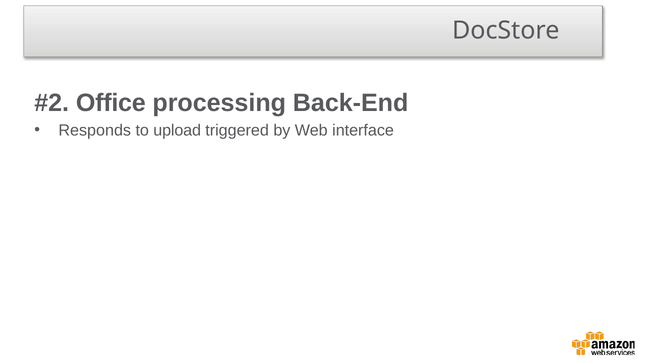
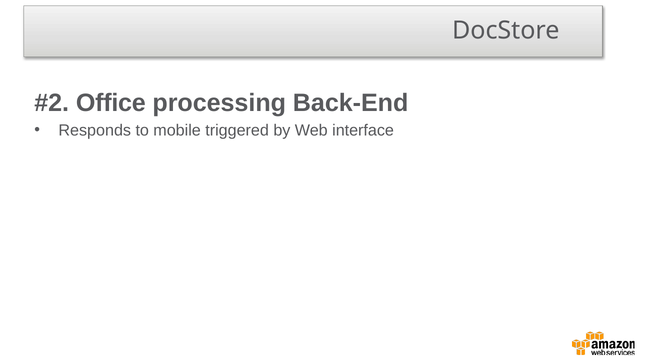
upload: upload -> mobile
